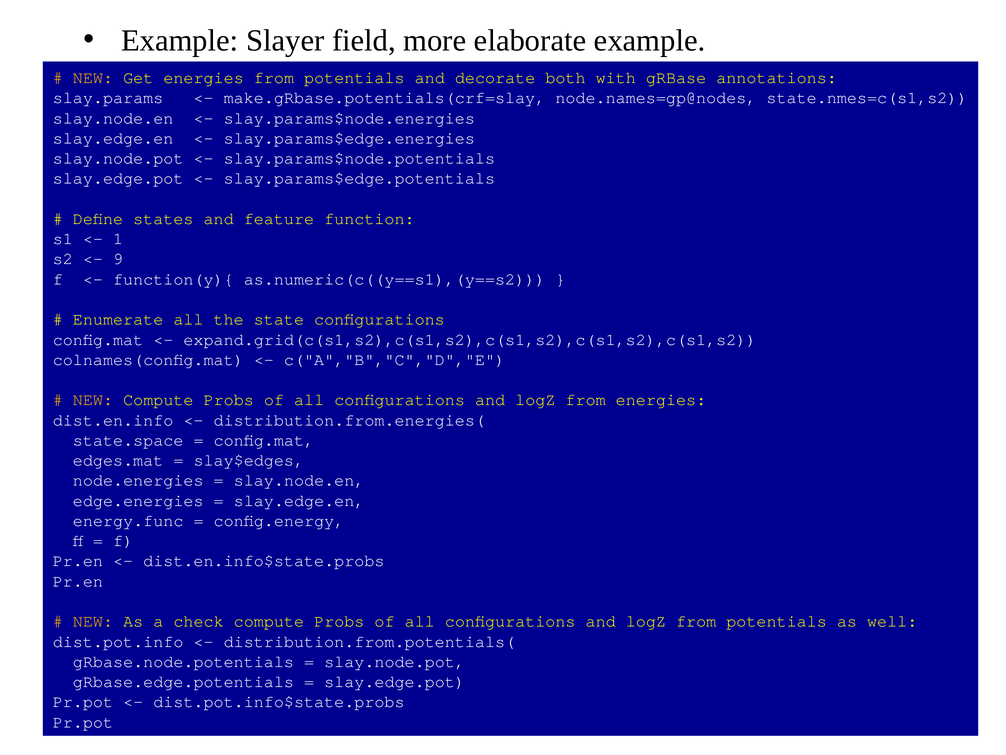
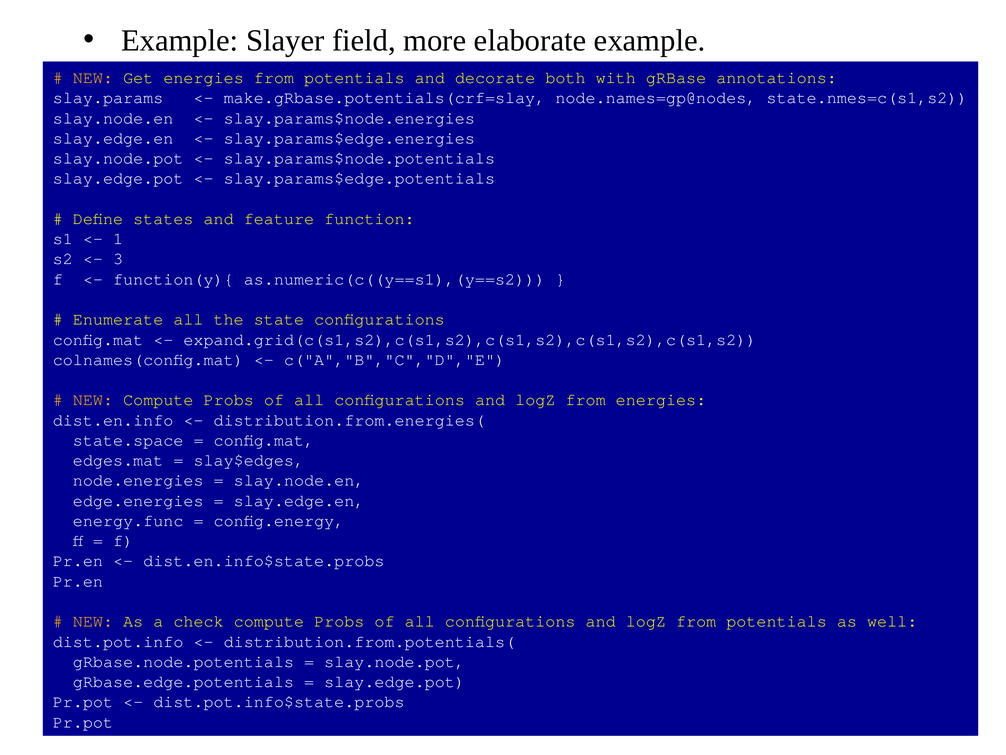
9: 9 -> 3
